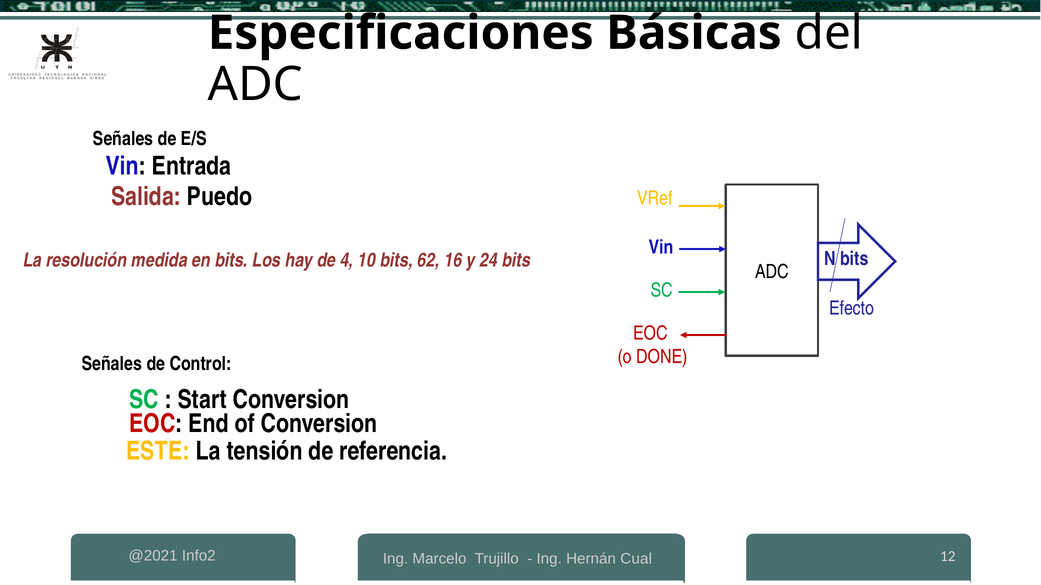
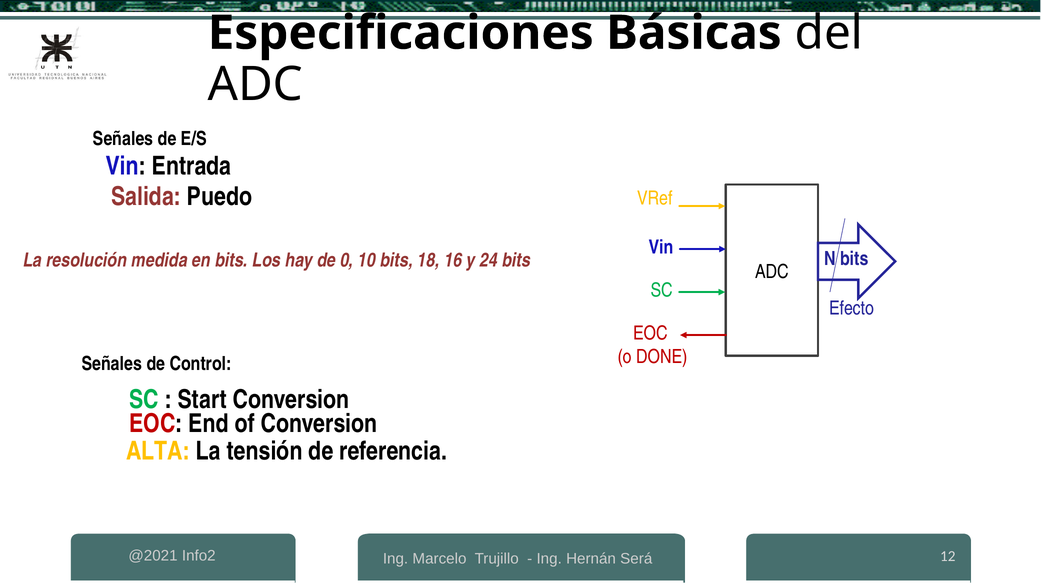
4: 4 -> 0
62: 62 -> 18
ESTE: ESTE -> ALTA
Cual: Cual -> Será
